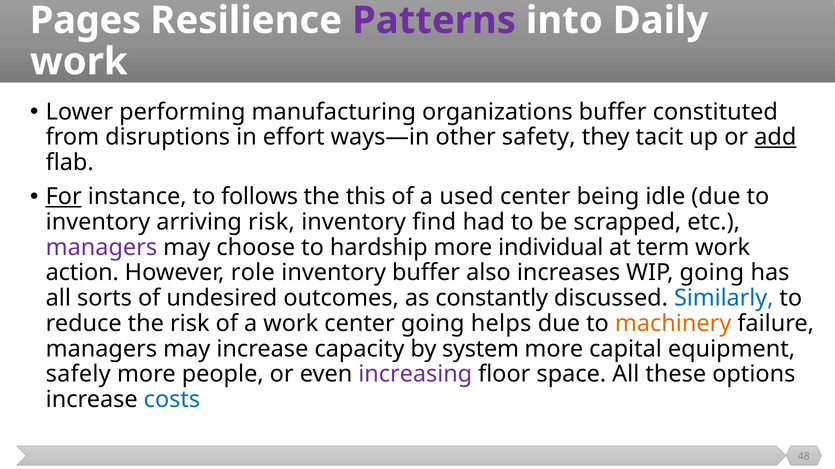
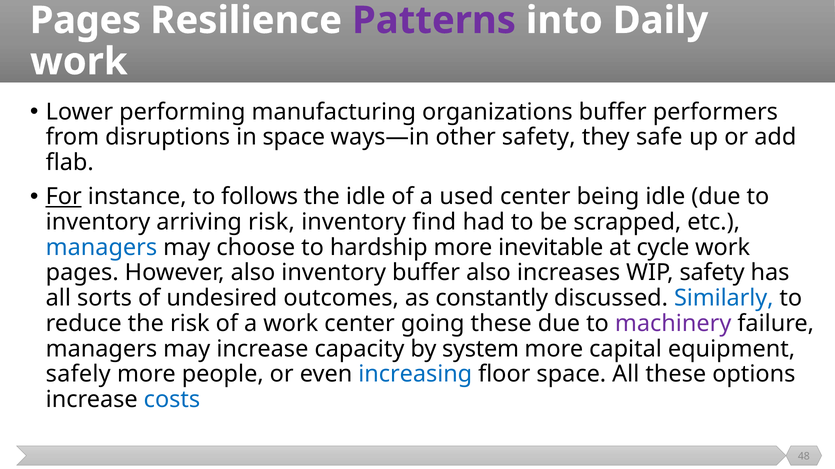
constituted: constituted -> performers
in effort: effort -> space
tacit: tacit -> safe
add underline: present -> none
the this: this -> idle
managers at (101, 248) colour: purple -> blue
individual: individual -> inevitable
term: term -> cycle
action at (82, 273): action -> pages
However role: role -> also
WIP going: going -> safety
going helps: helps -> these
machinery colour: orange -> purple
increasing colour: purple -> blue
